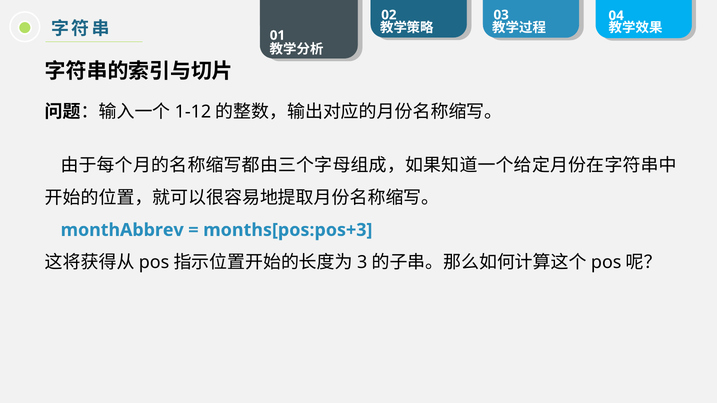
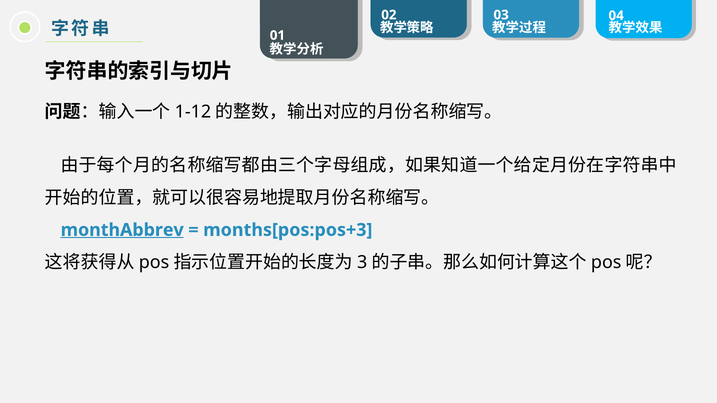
monthAbbrev underline: none -> present
